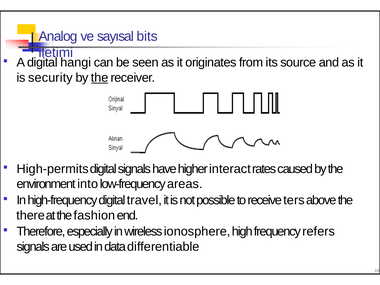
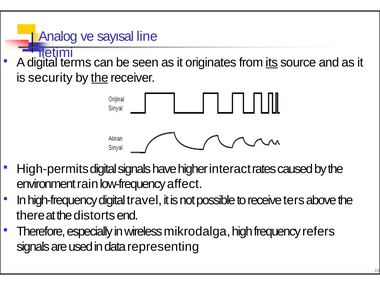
bits: bits -> line
hangi: hangi -> terms
its underline: none -> present
into: into -> rain
areas: areas -> affect
fashion: fashion -> distorts
ionosphere: ionosphere -> mikrodalga
differentiable: differentiable -> representing
